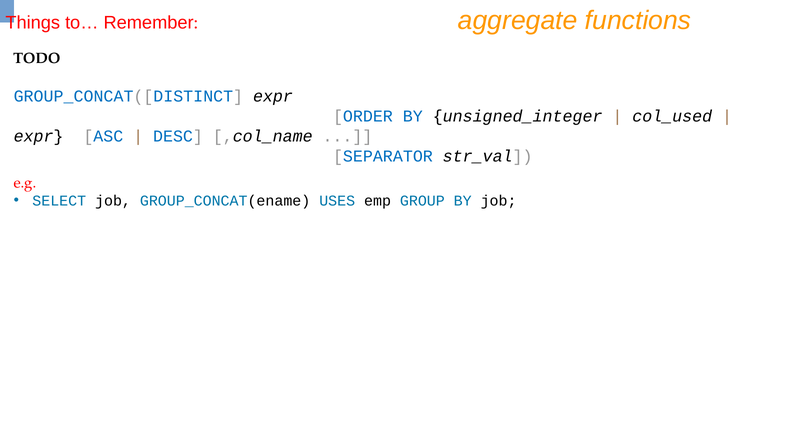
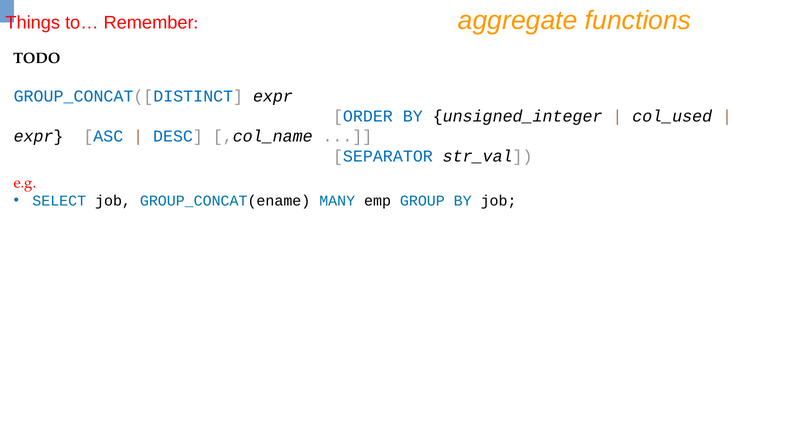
USES: USES -> MANY
